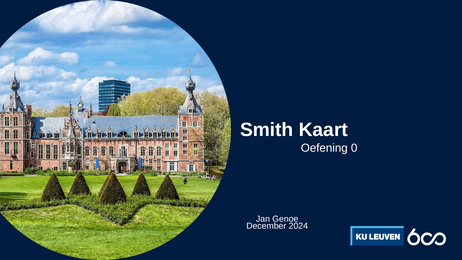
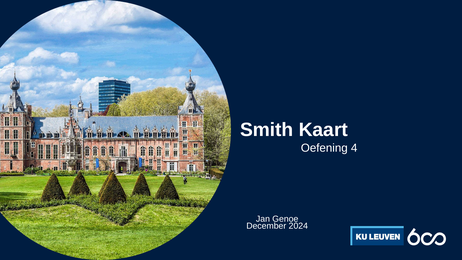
0: 0 -> 4
